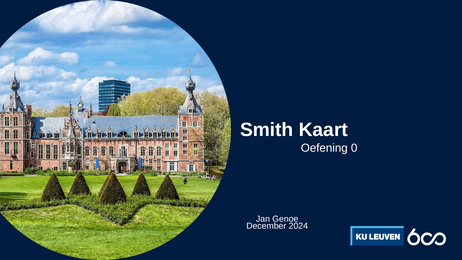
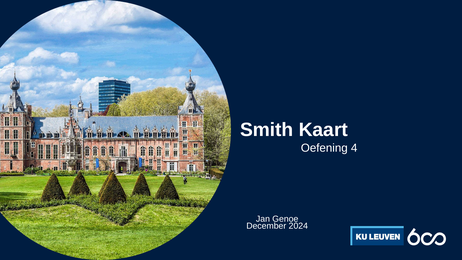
0: 0 -> 4
